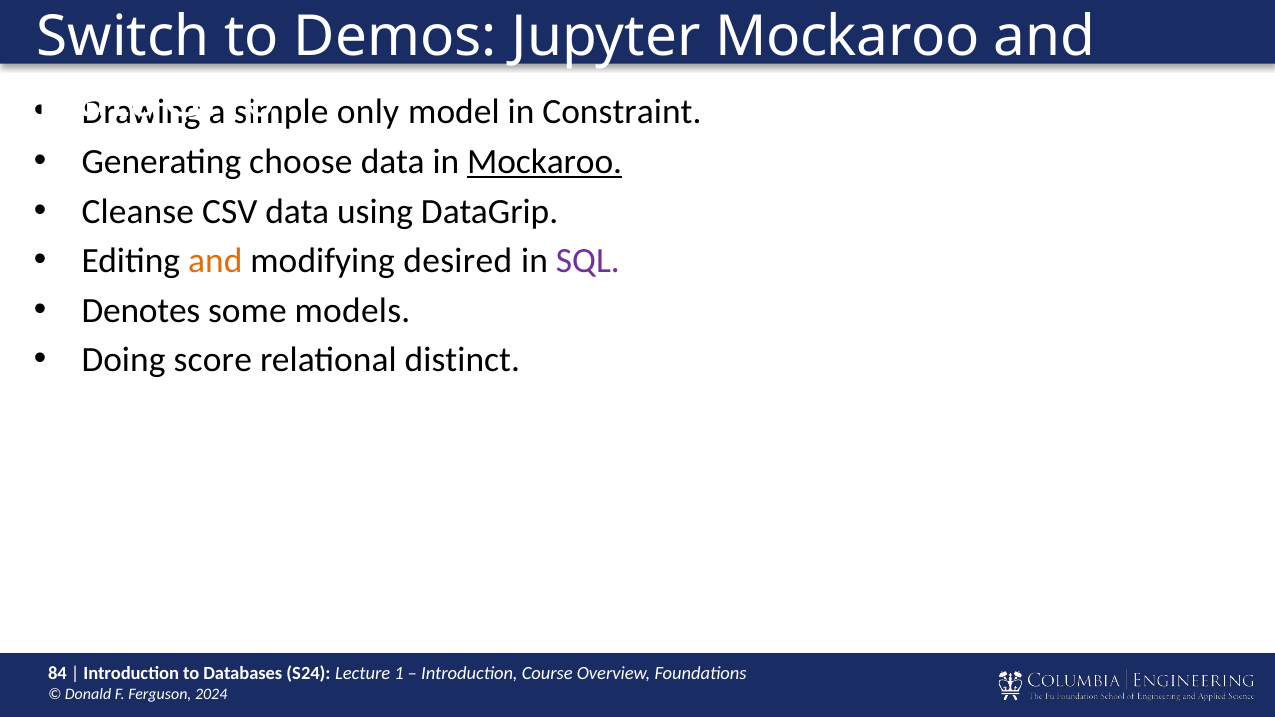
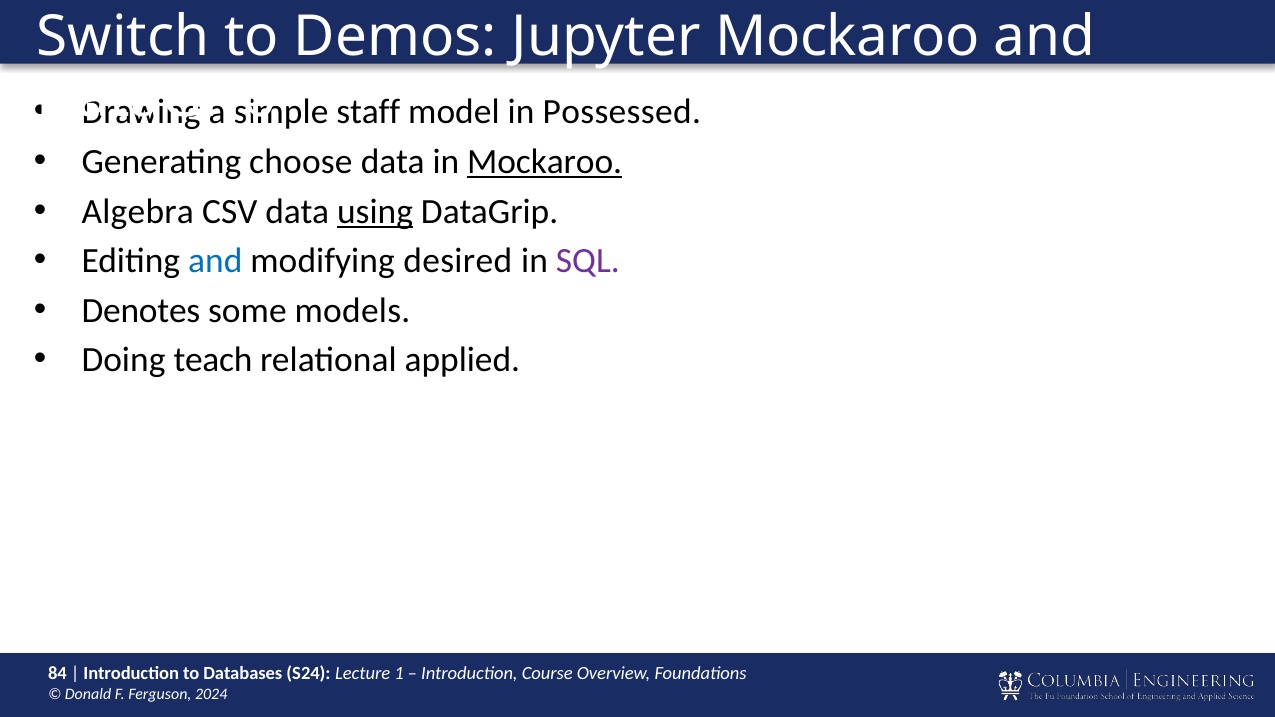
only: only -> staff
Constraint: Constraint -> Possessed
Cleanse: Cleanse -> Algebra
using underline: none -> present
and at (215, 261) colour: orange -> blue
score: score -> teach
distinct: distinct -> applied
